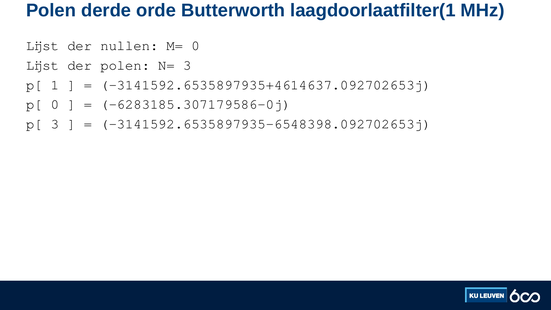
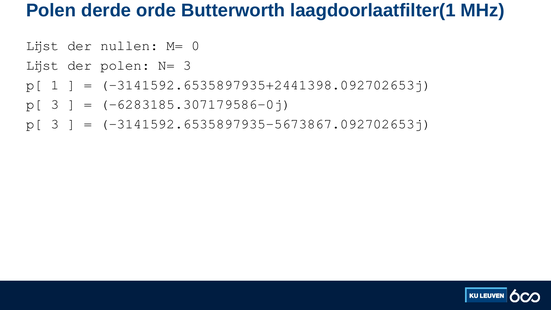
-3141592.6535897935+4614637.092702653j: -3141592.6535897935+4614637.092702653j -> -3141592.6535897935+2441398.092702653j
0 at (55, 104): 0 -> 3
-3141592.6535897935-6548398.092702653j: -3141592.6535897935-6548398.092702653j -> -3141592.6535897935-5673867.092702653j
